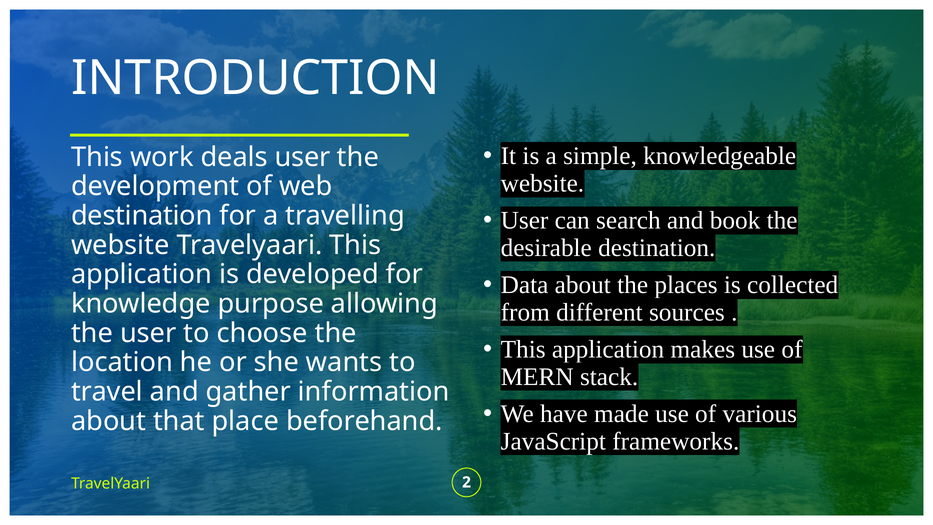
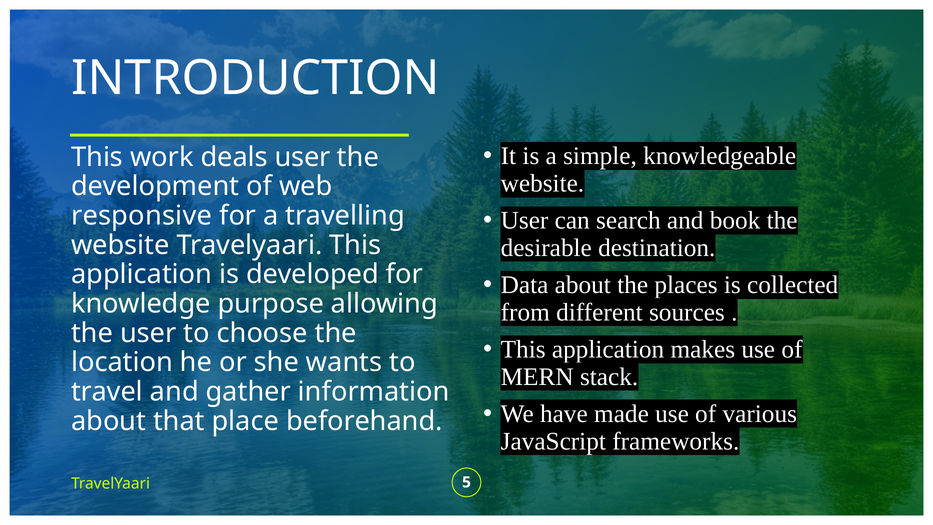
destination at (142, 216): destination -> responsive
2: 2 -> 5
